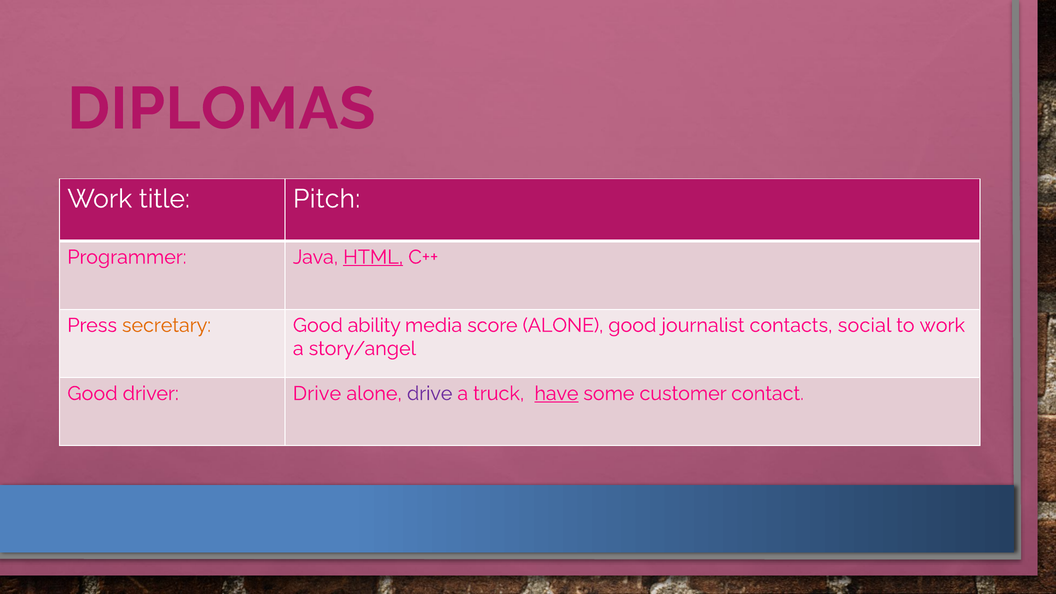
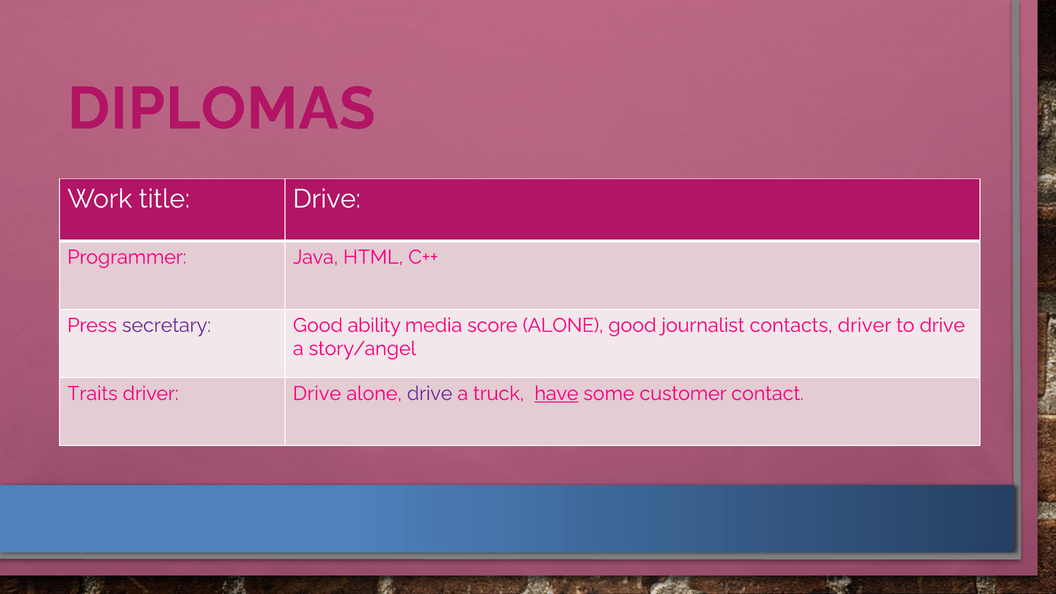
title Pitch: Pitch -> Drive
HTML underline: present -> none
secretary colour: orange -> purple
contacts social: social -> driver
to work: work -> drive
Good at (92, 394): Good -> Traits
